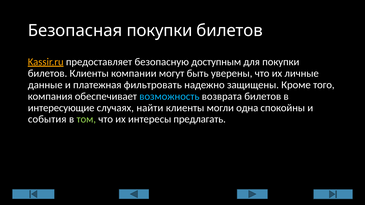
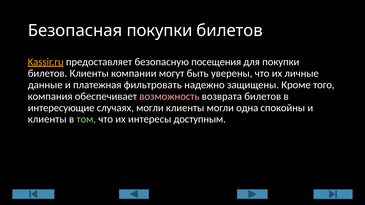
доступным: доступным -> посещения
возможность colour: light blue -> pink
случаях найти: найти -> могли
события at (47, 119): события -> клиенты
предлагать: предлагать -> доступным
